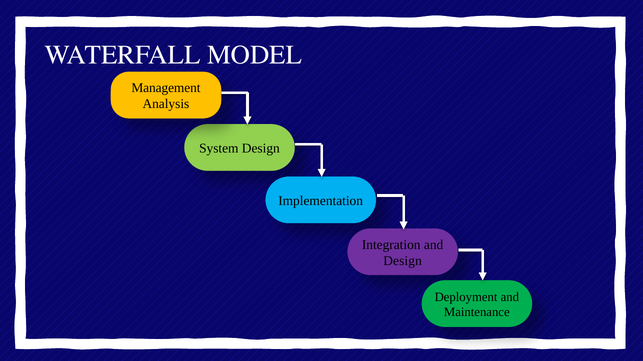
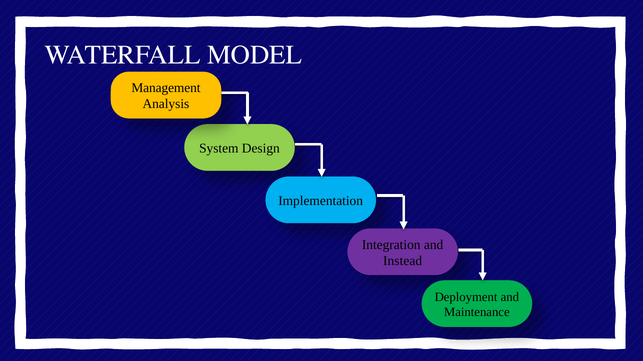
Design at (403, 261): Design -> Instead
